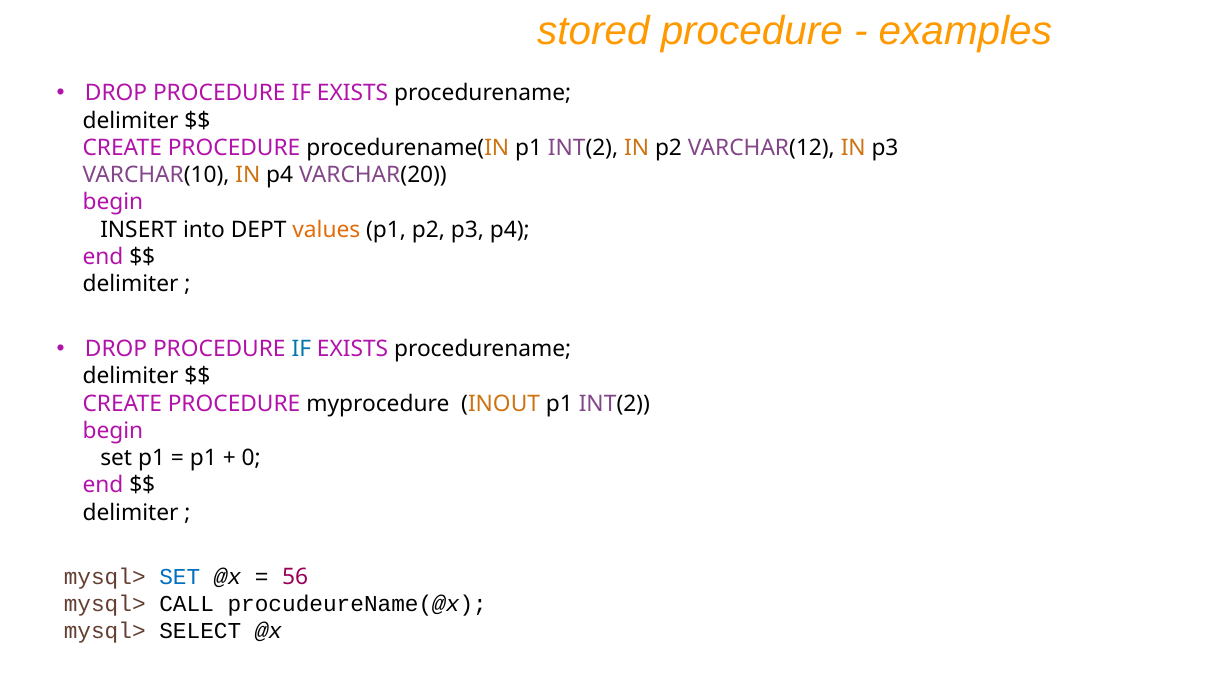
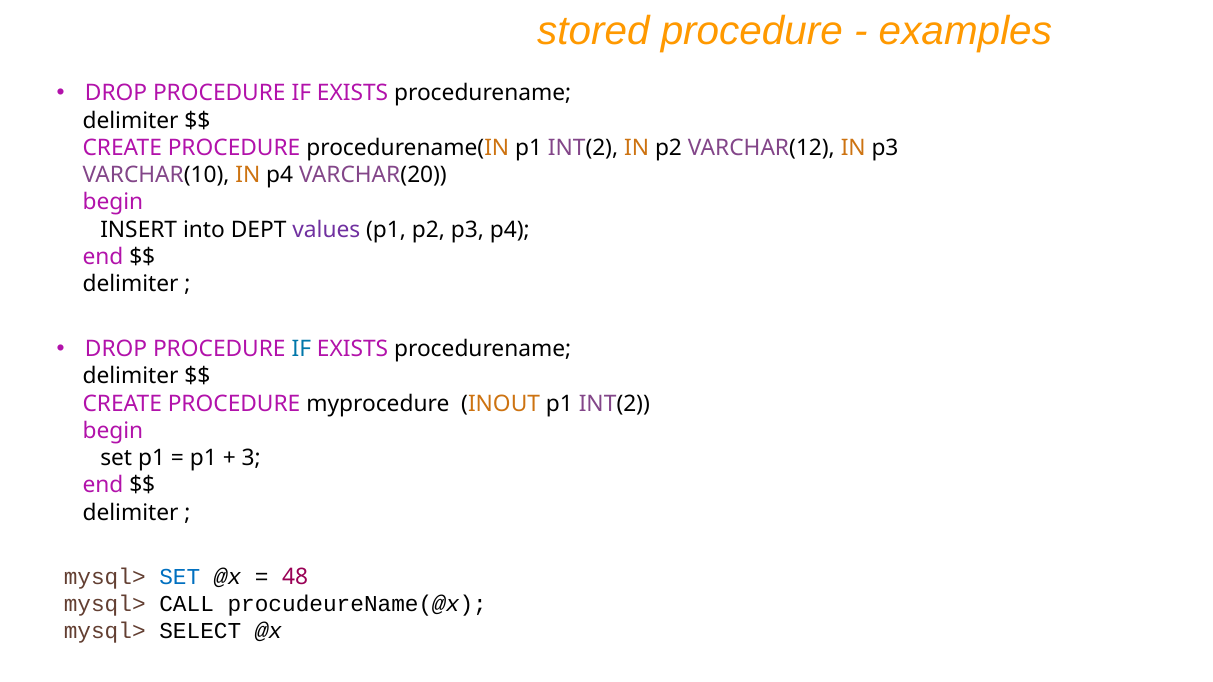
values colour: orange -> purple
0: 0 -> 3
56: 56 -> 48
